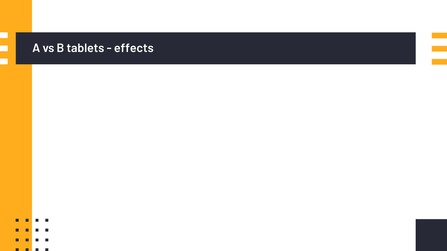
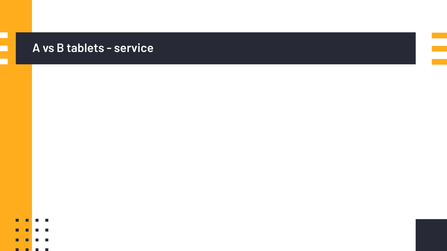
effects: effects -> service
